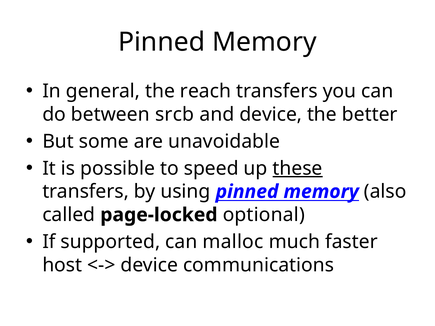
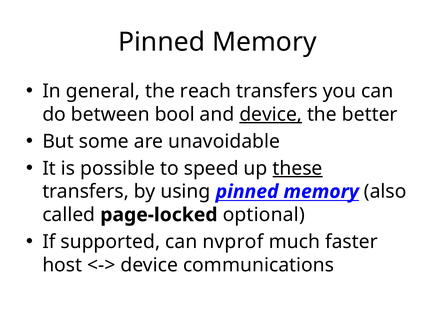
srcb: srcb -> bool
device at (271, 114) underline: none -> present
malloc: malloc -> nvprof
